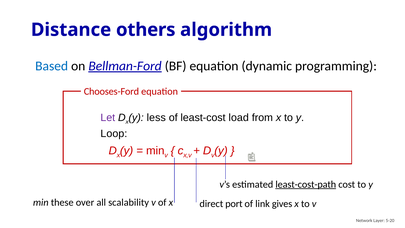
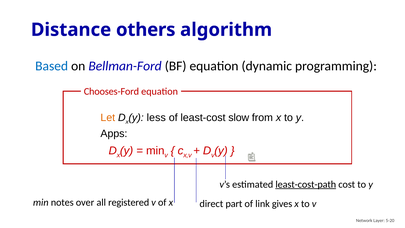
Bellman-Ford underline: present -> none
Let colour: purple -> orange
load: load -> slow
Loop: Loop -> Apps
these: these -> notes
scalability: scalability -> registered
port: port -> part
